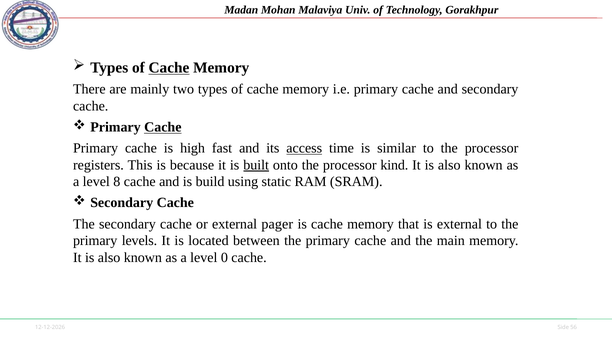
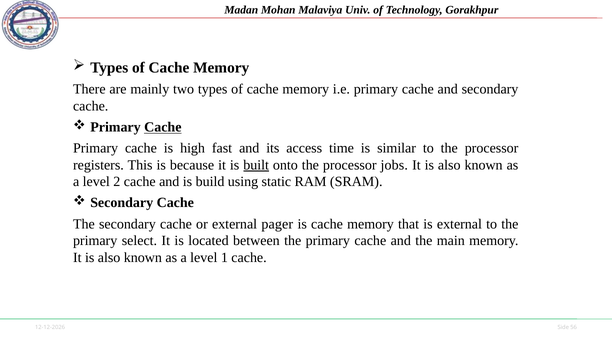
Cache at (169, 68) underline: present -> none
access underline: present -> none
kind: kind -> jobs
8: 8 -> 2
levels: levels -> select
0: 0 -> 1
